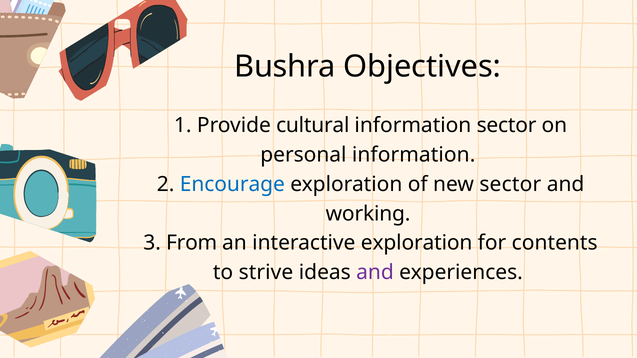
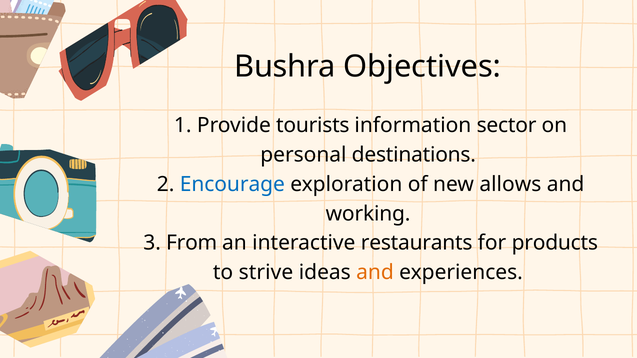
cultural: cultural -> tourists
personal information: information -> destinations
new sector: sector -> allows
interactive exploration: exploration -> restaurants
contents: contents -> products
and at (375, 273) colour: purple -> orange
